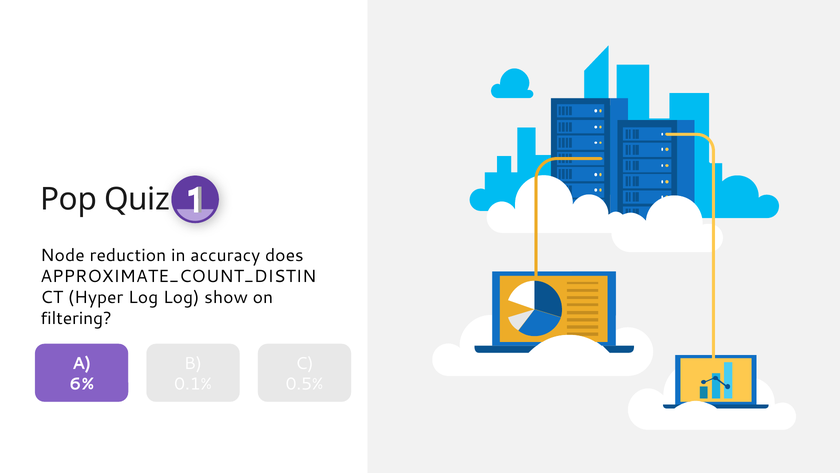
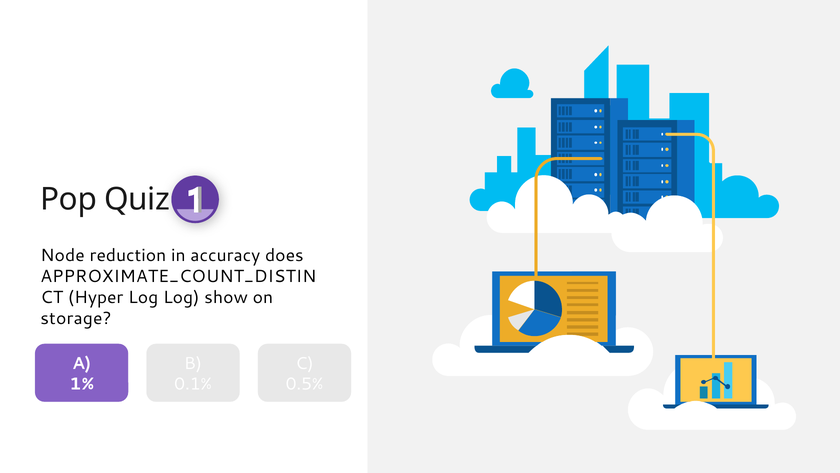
filtering: filtering -> storage
6%: 6% -> 1%
